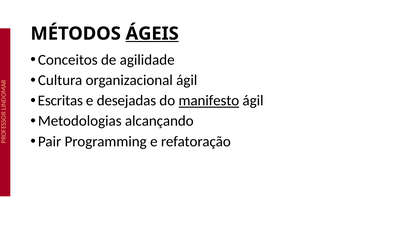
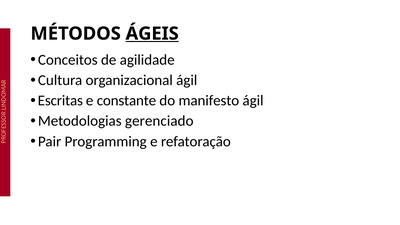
desejadas: desejadas -> constante
manifesto underline: present -> none
alcançando: alcançando -> gerenciado
